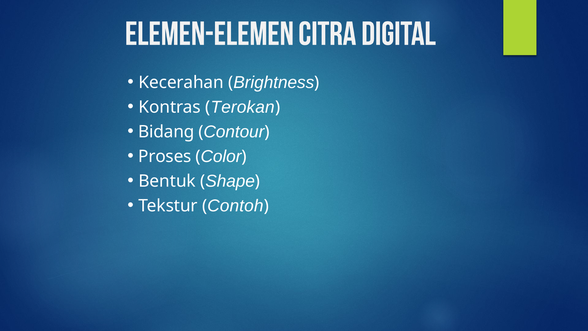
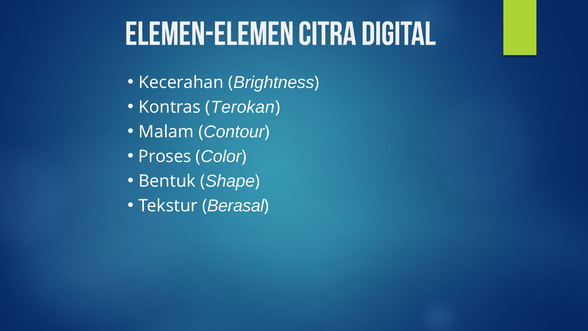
Bidang: Bidang -> Malam
Contoh: Contoh -> Berasal
